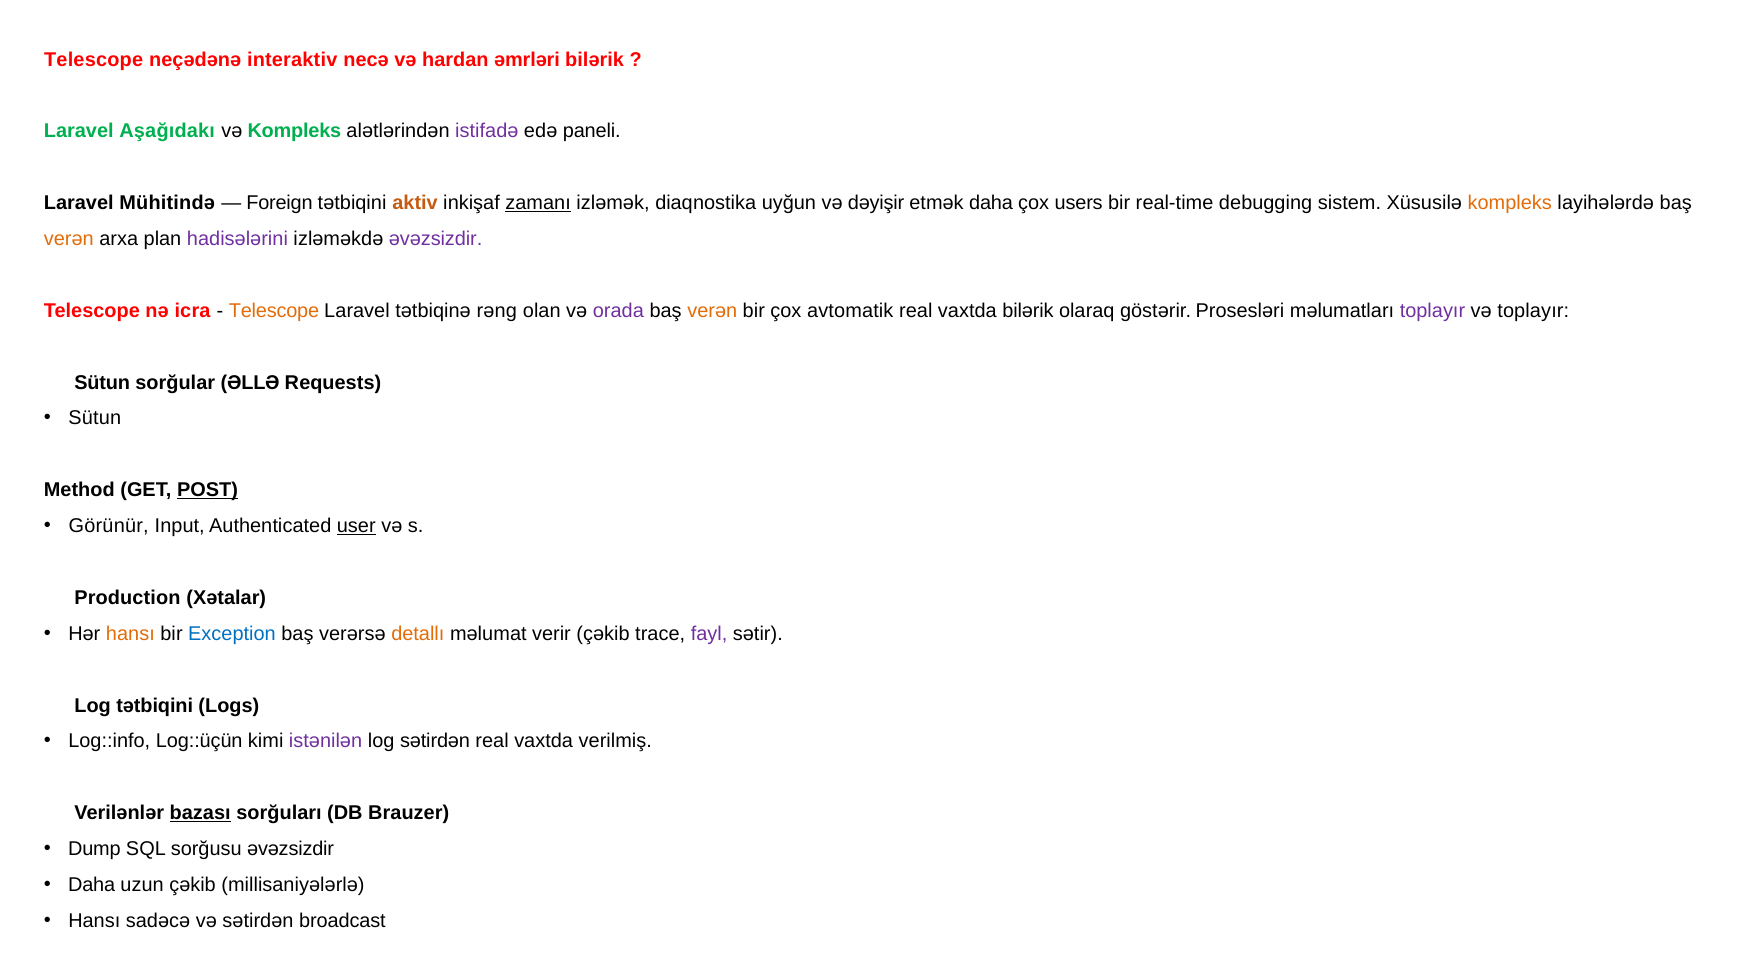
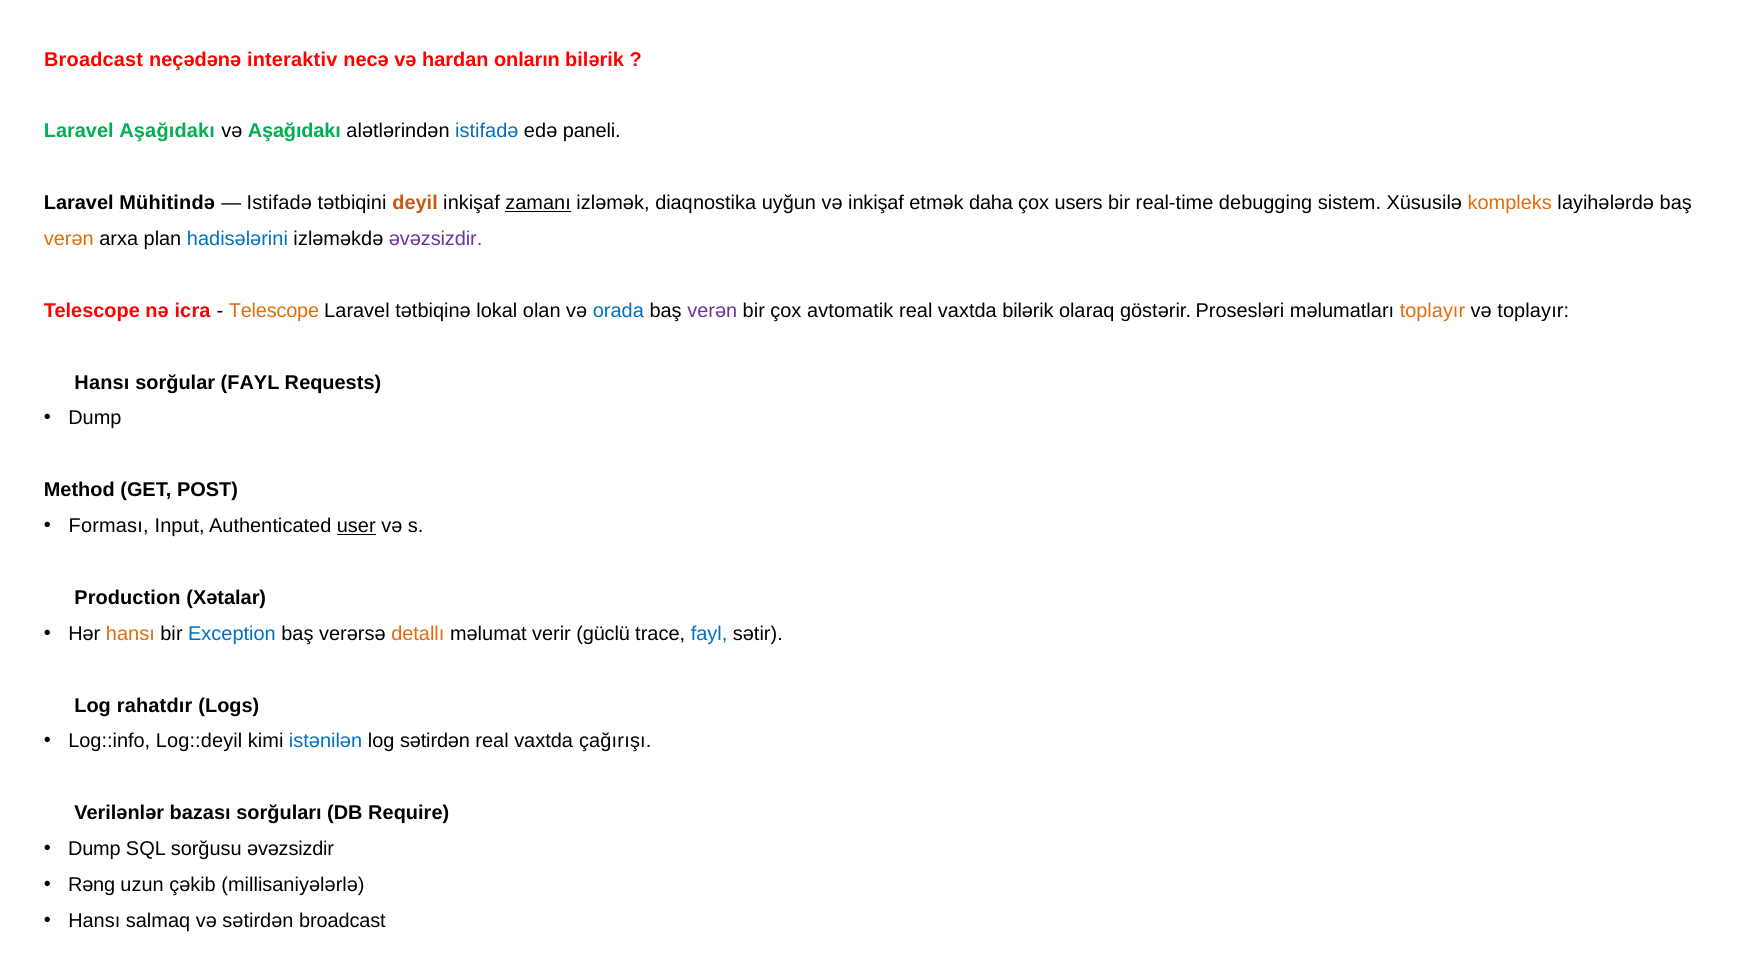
Telescope at (94, 60): Telescope -> Broadcast
əmrləri: əmrləri -> onların
və Kompleks: Kompleks -> Aşağıdakı
istifadə at (487, 131) colour: purple -> blue
Foreign at (279, 203): Foreign -> Istifadə
aktiv: aktiv -> deyil
və dəyişir: dəyişir -> inkişaf
hadisələrini colour: purple -> blue
rəng: rəng -> lokal
orada colour: purple -> blue
verən at (712, 311) colour: orange -> purple
toplayır at (1432, 311) colour: purple -> orange
Sütun at (102, 383): Sütun -> Hansı
sorğular ƏLLƏ: ƏLLƏ -> FAYL
Sütun at (95, 418): Sütun -> Dump
POST underline: present -> none
Görünür: Görünür -> Forması
verir çəkib: çəkib -> güclü
fayl at (709, 634) colour: purple -> blue
Log tətbiqini: tətbiqini -> rahatdır
Log::üçün: Log::üçün -> Log::deyil
istənilən colour: purple -> blue
verilmiş: verilmiş -> çağırışı
bazası underline: present -> none
Brauzer: Brauzer -> Require
Daha at (92, 885): Daha -> Rəng
sadəcə: sadəcə -> salmaq
